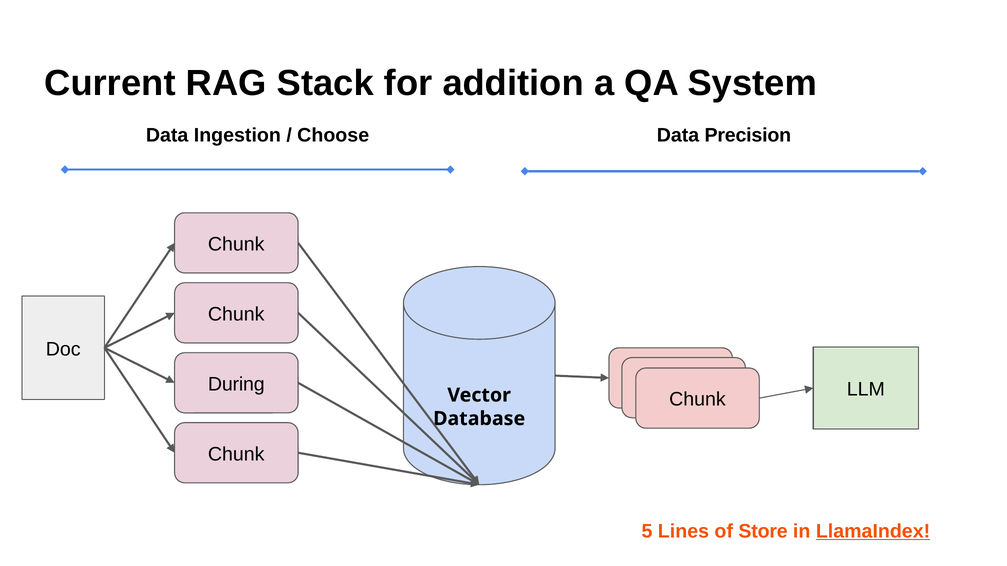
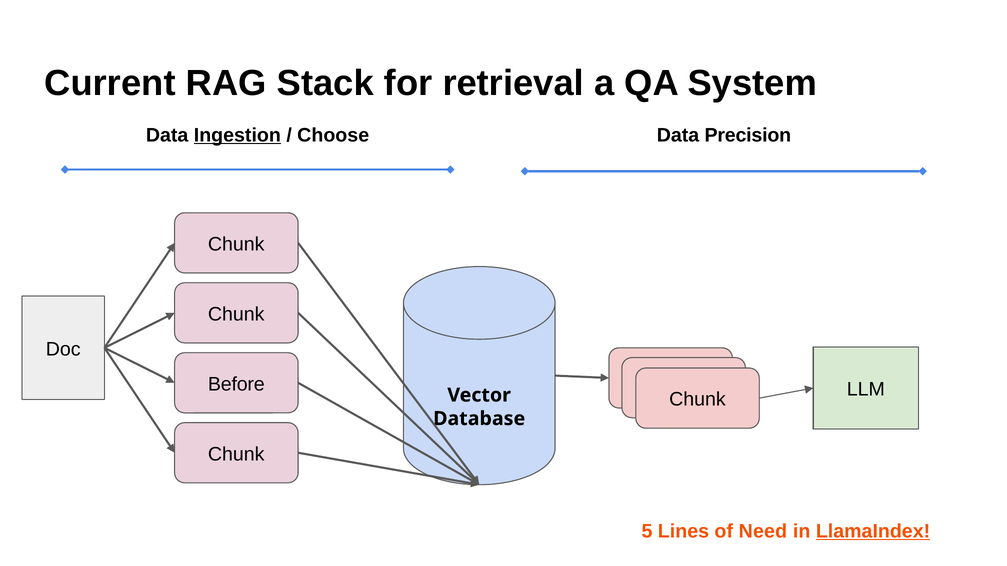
addition: addition -> retrieval
Ingestion underline: none -> present
During: During -> Before
Store: Store -> Need
